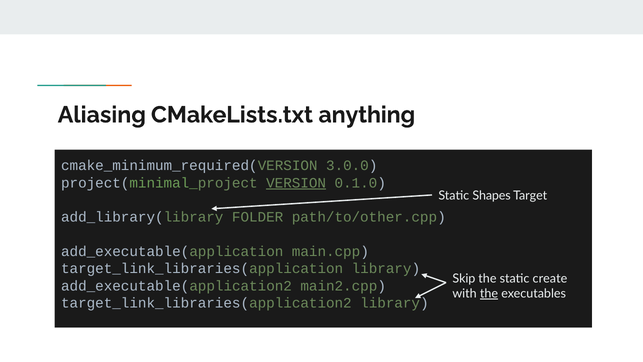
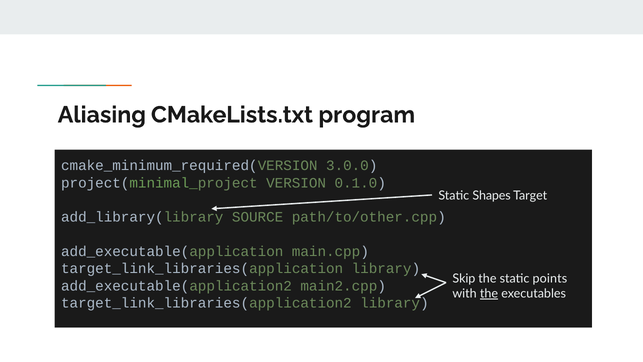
anything: anything -> program
VERSION underline: present -> none
FOLDER: FOLDER -> SOURCE
create: create -> points
